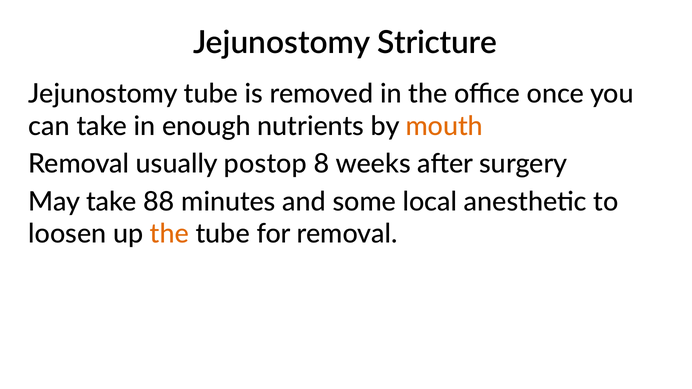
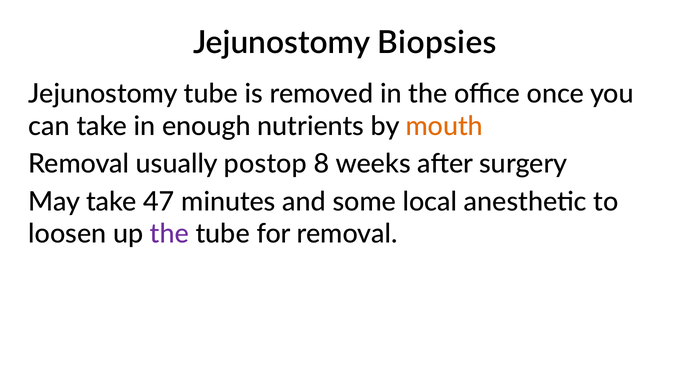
Stricture: Stricture -> Biopsies
88: 88 -> 47
the at (169, 234) colour: orange -> purple
